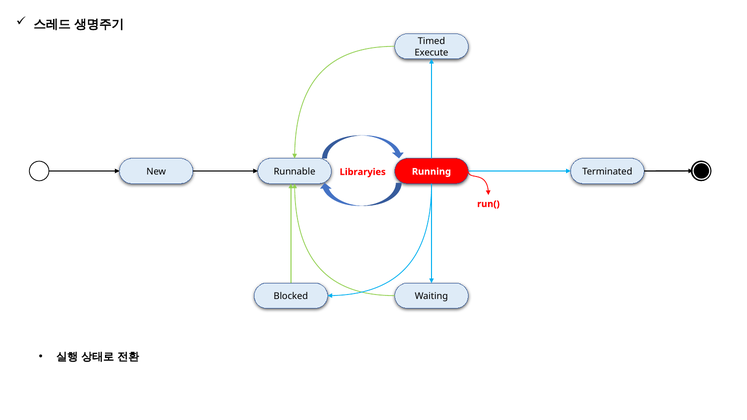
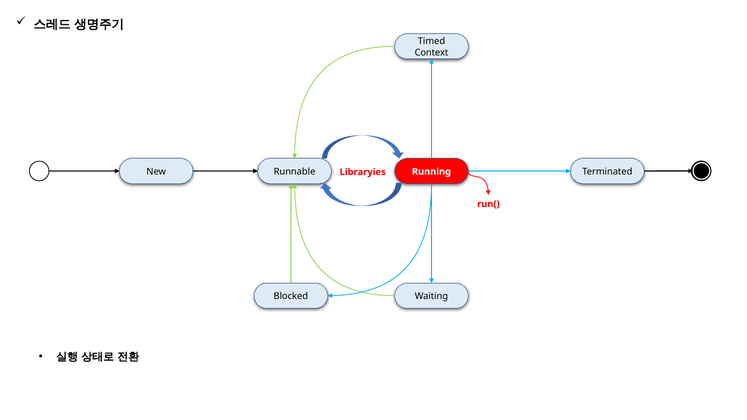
Execute: Execute -> Context
